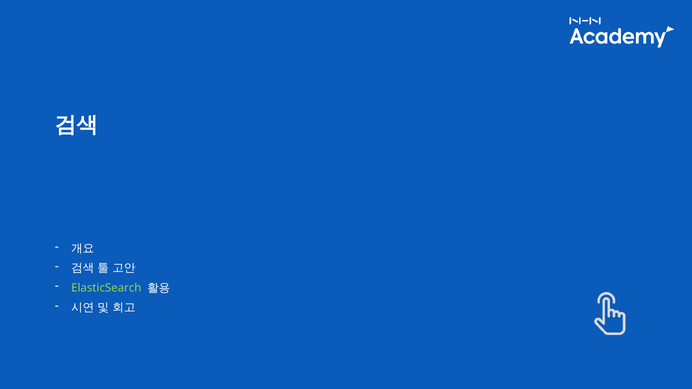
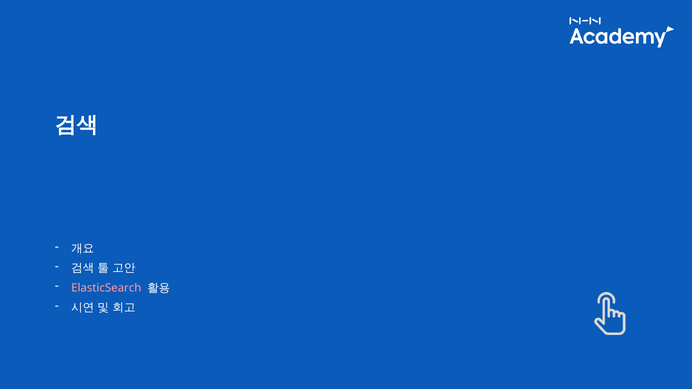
ElasticSearch colour: light green -> pink
